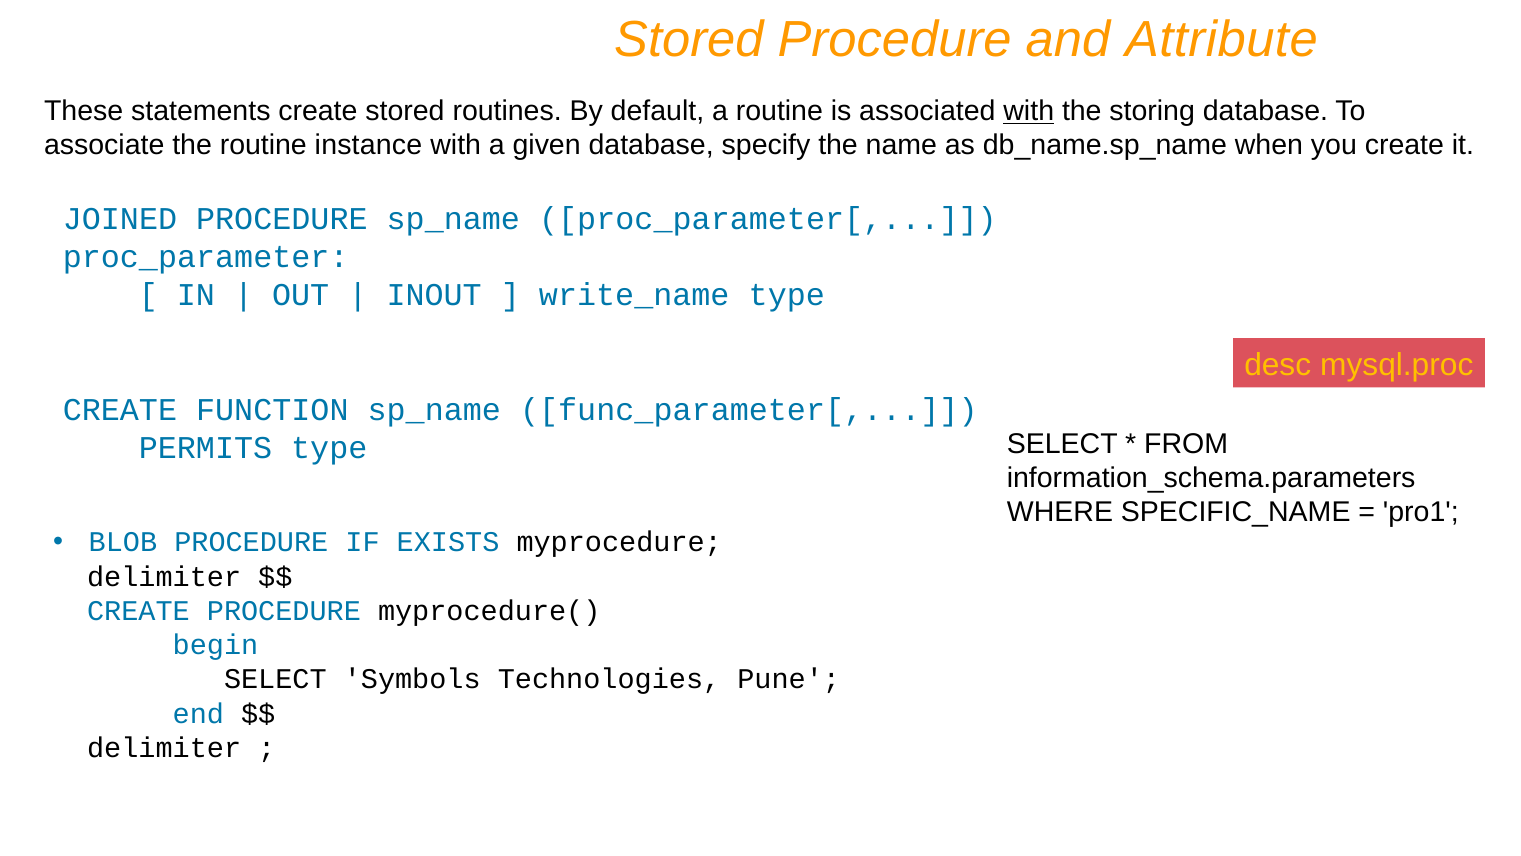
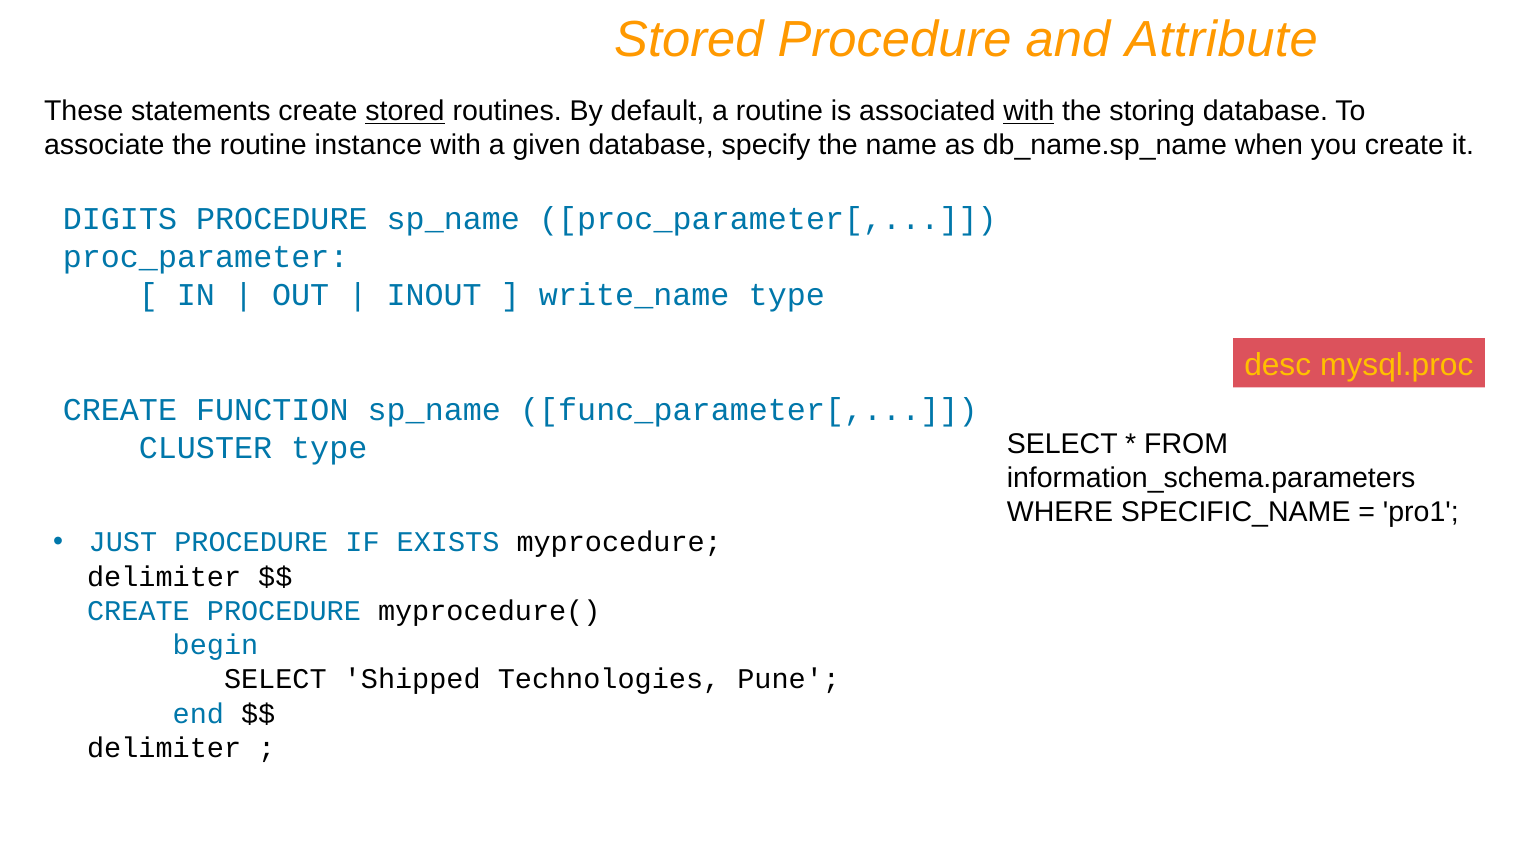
stored at (405, 111) underline: none -> present
JOINED: JOINED -> DIGITS
PERMITS: PERMITS -> CLUSTER
BLOB: BLOB -> JUST
Symbols: Symbols -> Shipped
